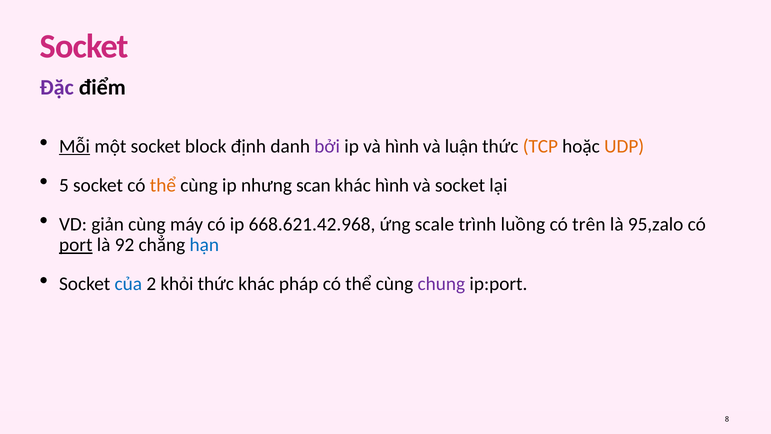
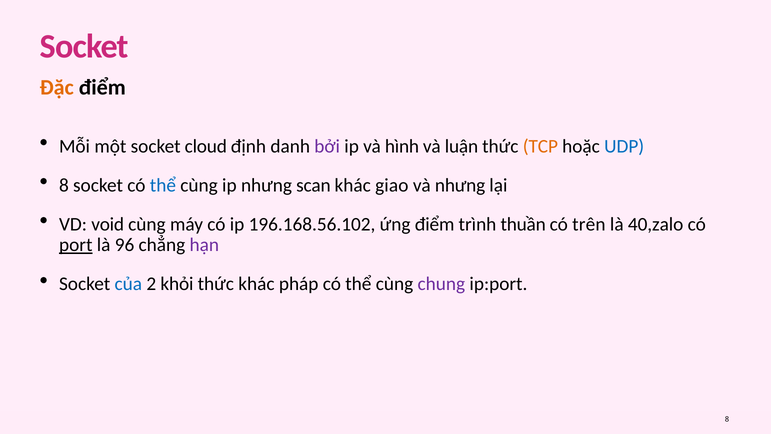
Đặc colour: purple -> orange
Mỗi underline: present -> none
block: block -> cloud
UDP colour: orange -> blue
5 at (64, 185): 5 -> 8
thể at (163, 185) colour: orange -> blue
khác hình: hình -> giao
và socket: socket -> nhưng
giản: giản -> void
668.621.42.968: 668.621.42.968 -> 196.168.56.102
ứng scale: scale -> điểm
luồng: luồng -> thuần
95,zalo: 95,zalo -> 40,zalo
92: 92 -> 96
hạn colour: blue -> purple
